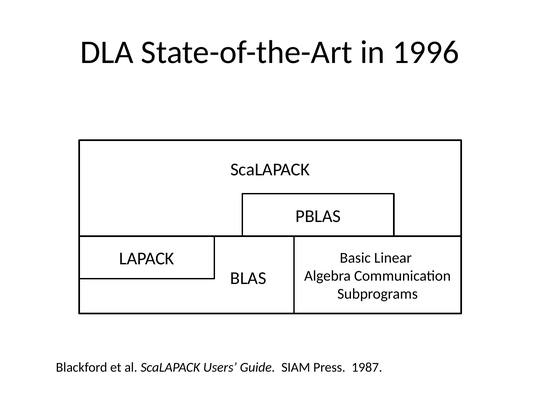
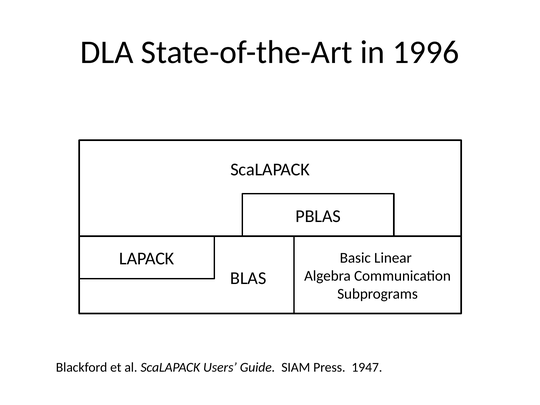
1987: 1987 -> 1947
